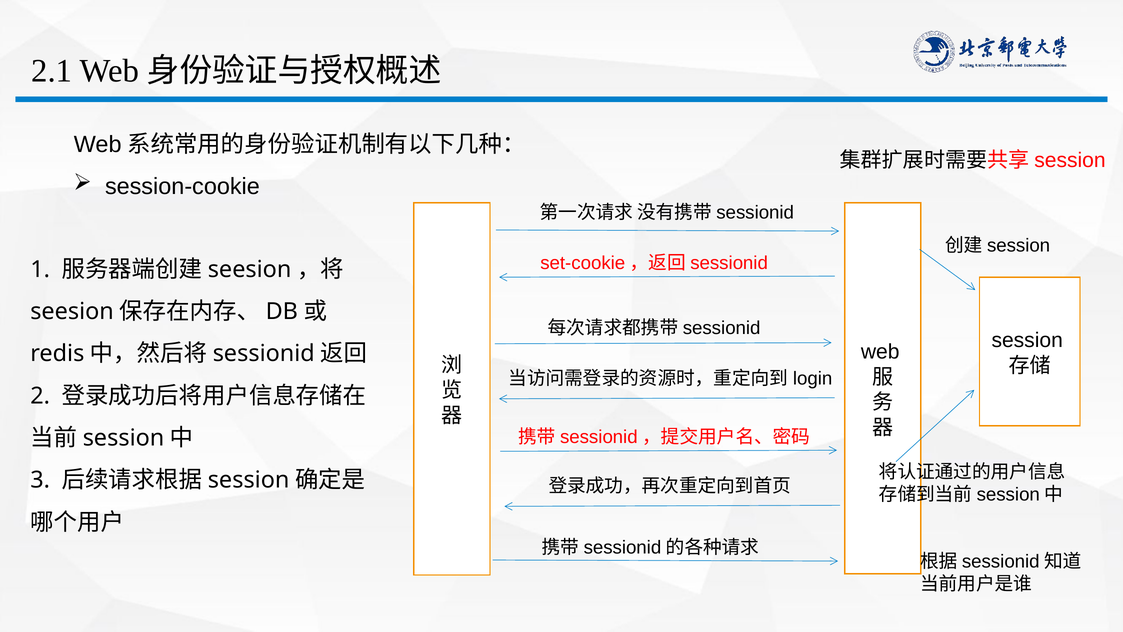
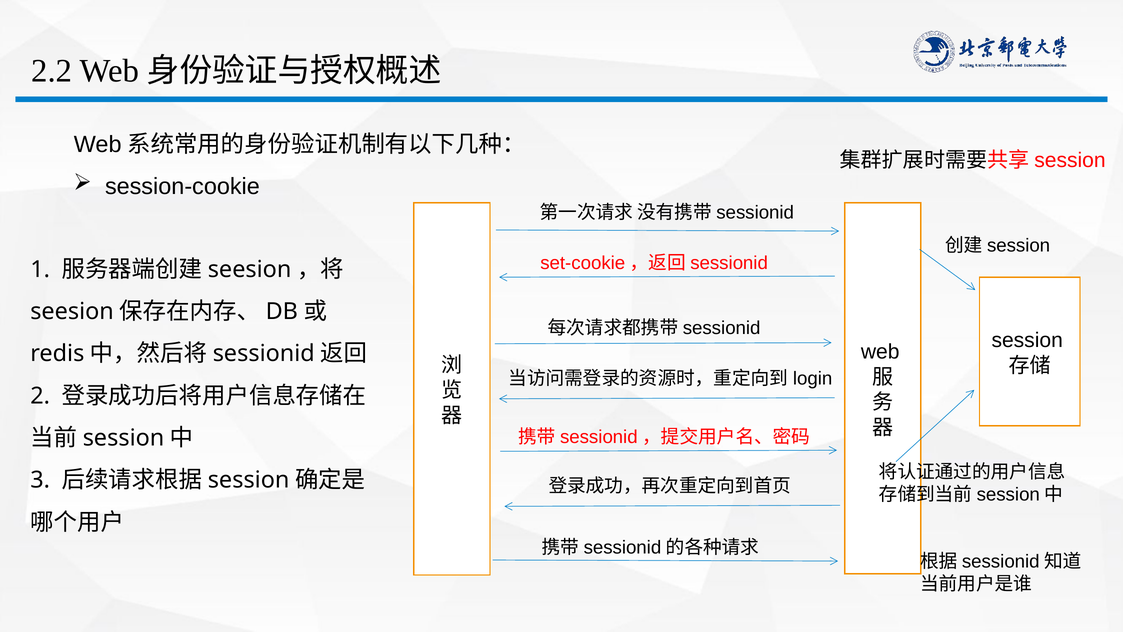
2.1: 2.1 -> 2.2
